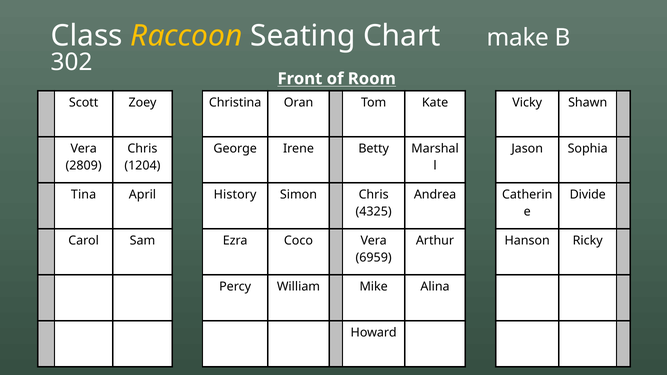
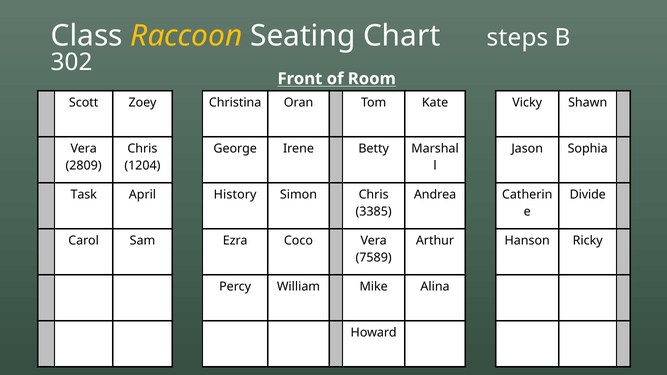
make: make -> steps
Tina: Tina -> Task
4325: 4325 -> 3385
6959: 6959 -> 7589
